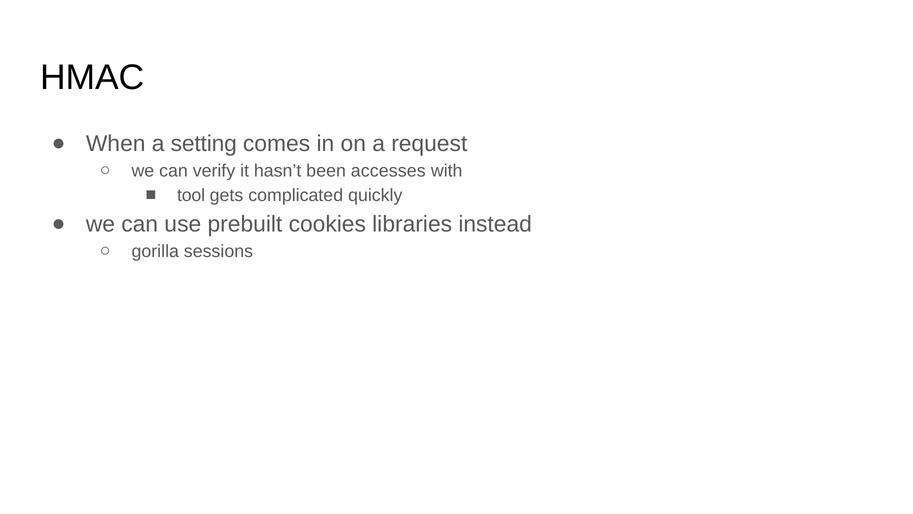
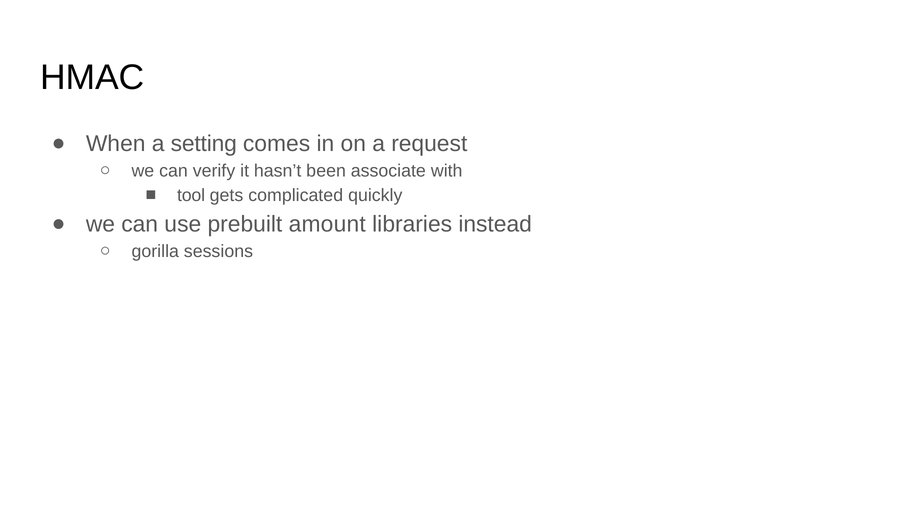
accesses: accesses -> associate
cookies: cookies -> amount
